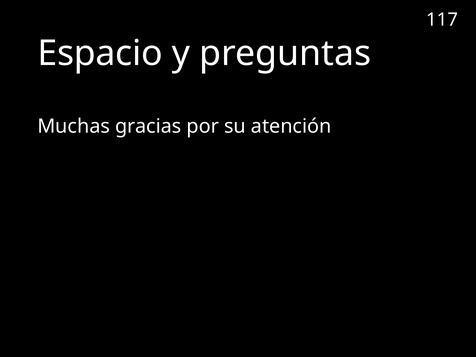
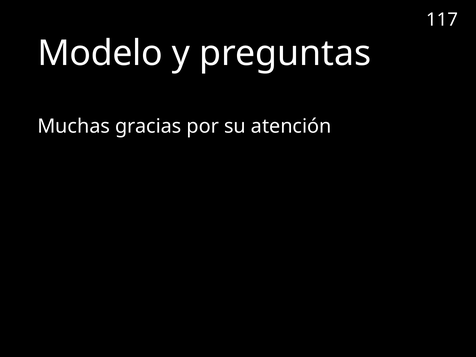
Espacio: Espacio -> Modelo
